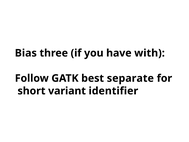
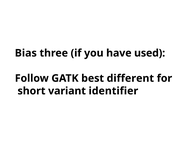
with: with -> used
separate: separate -> different
